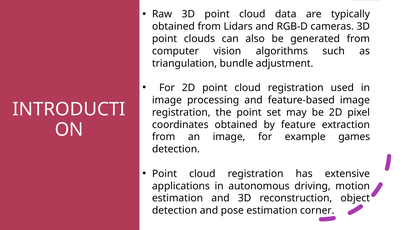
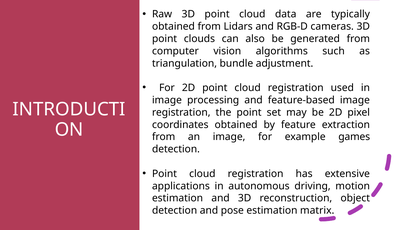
corner: corner -> matrix
